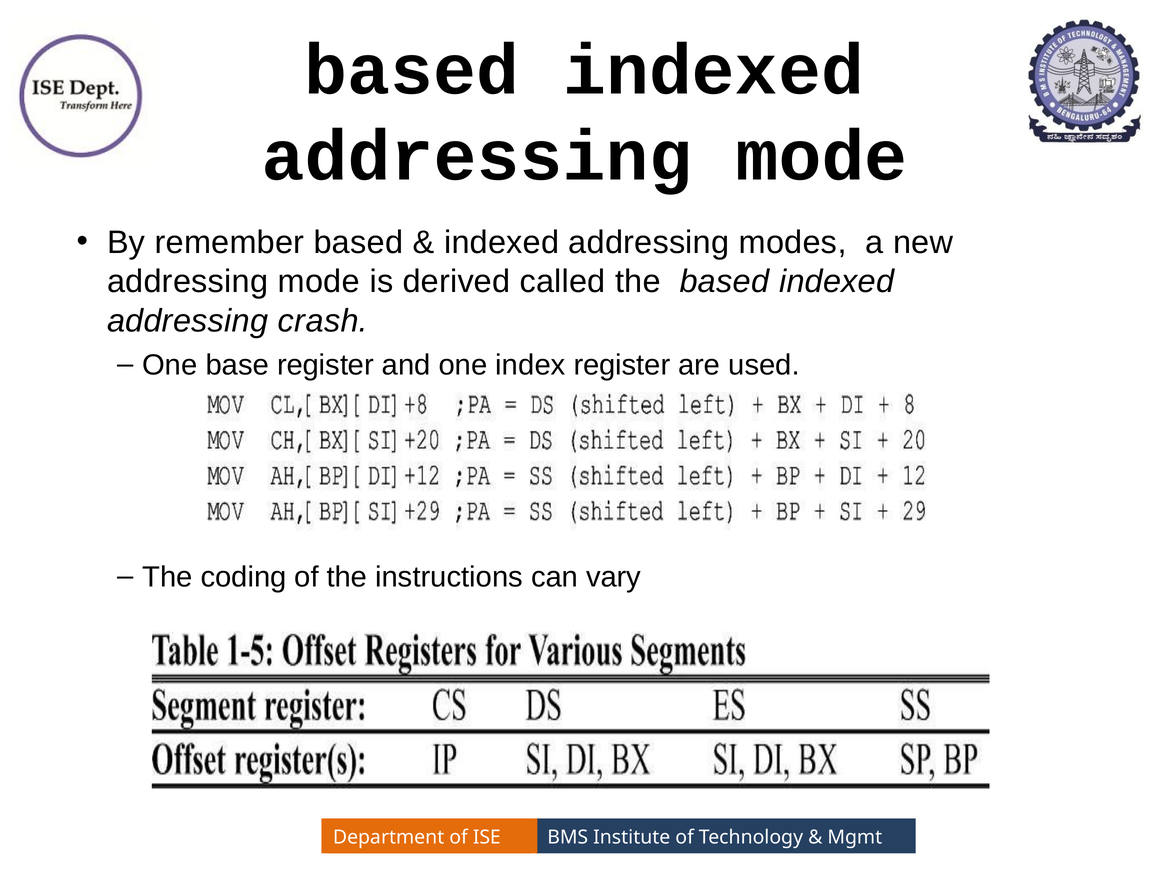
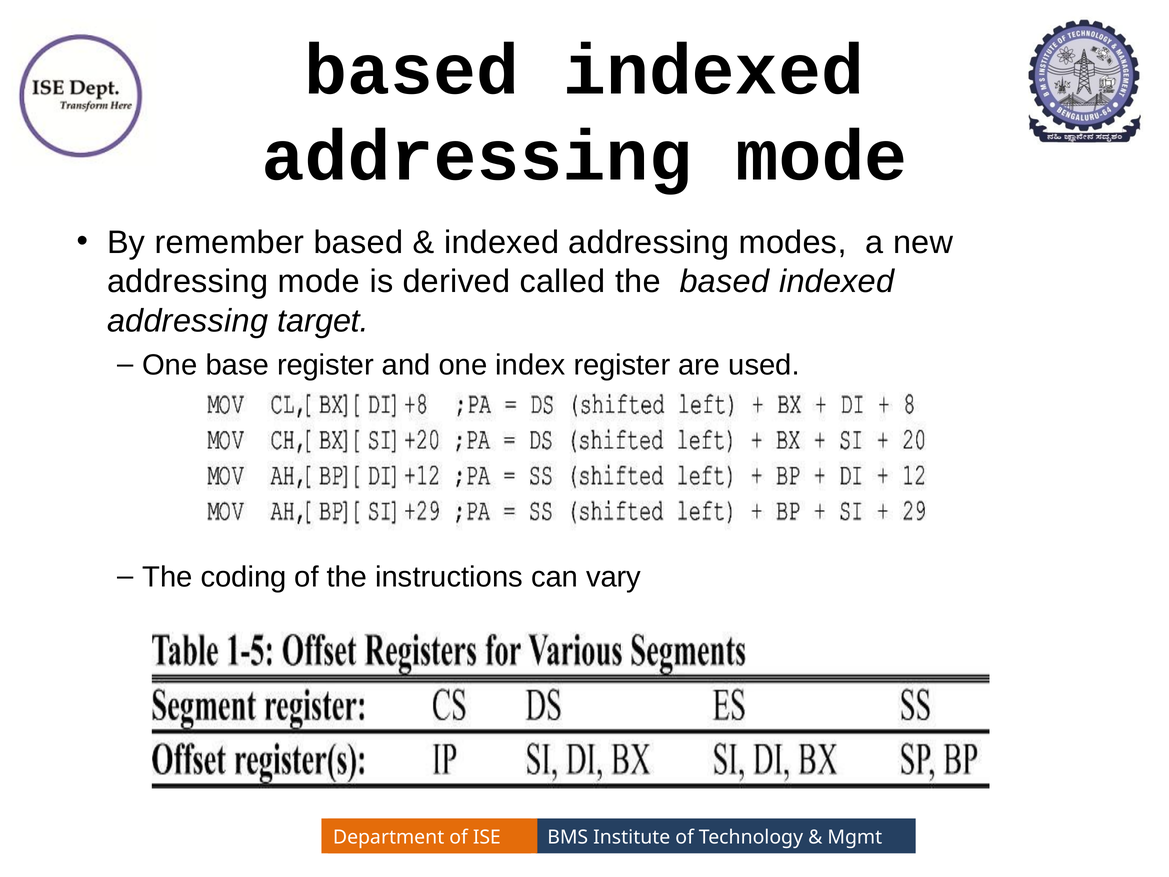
crash: crash -> target
